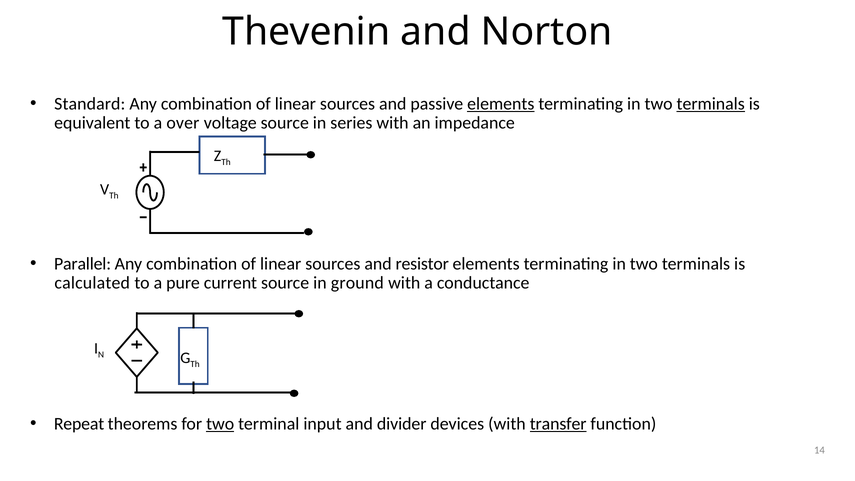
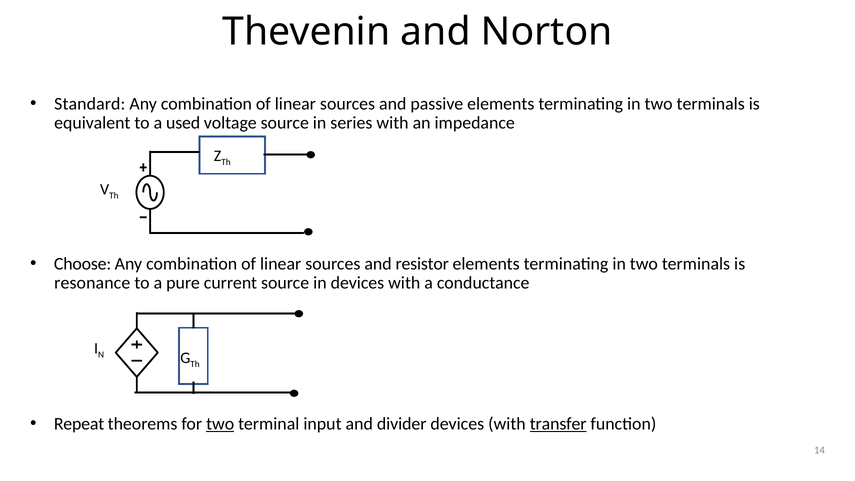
elements at (501, 104) underline: present -> none
terminals at (711, 104) underline: present -> none
over: over -> used
Parallel: Parallel -> Choose
calculated: calculated -> resonance
in ground: ground -> devices
